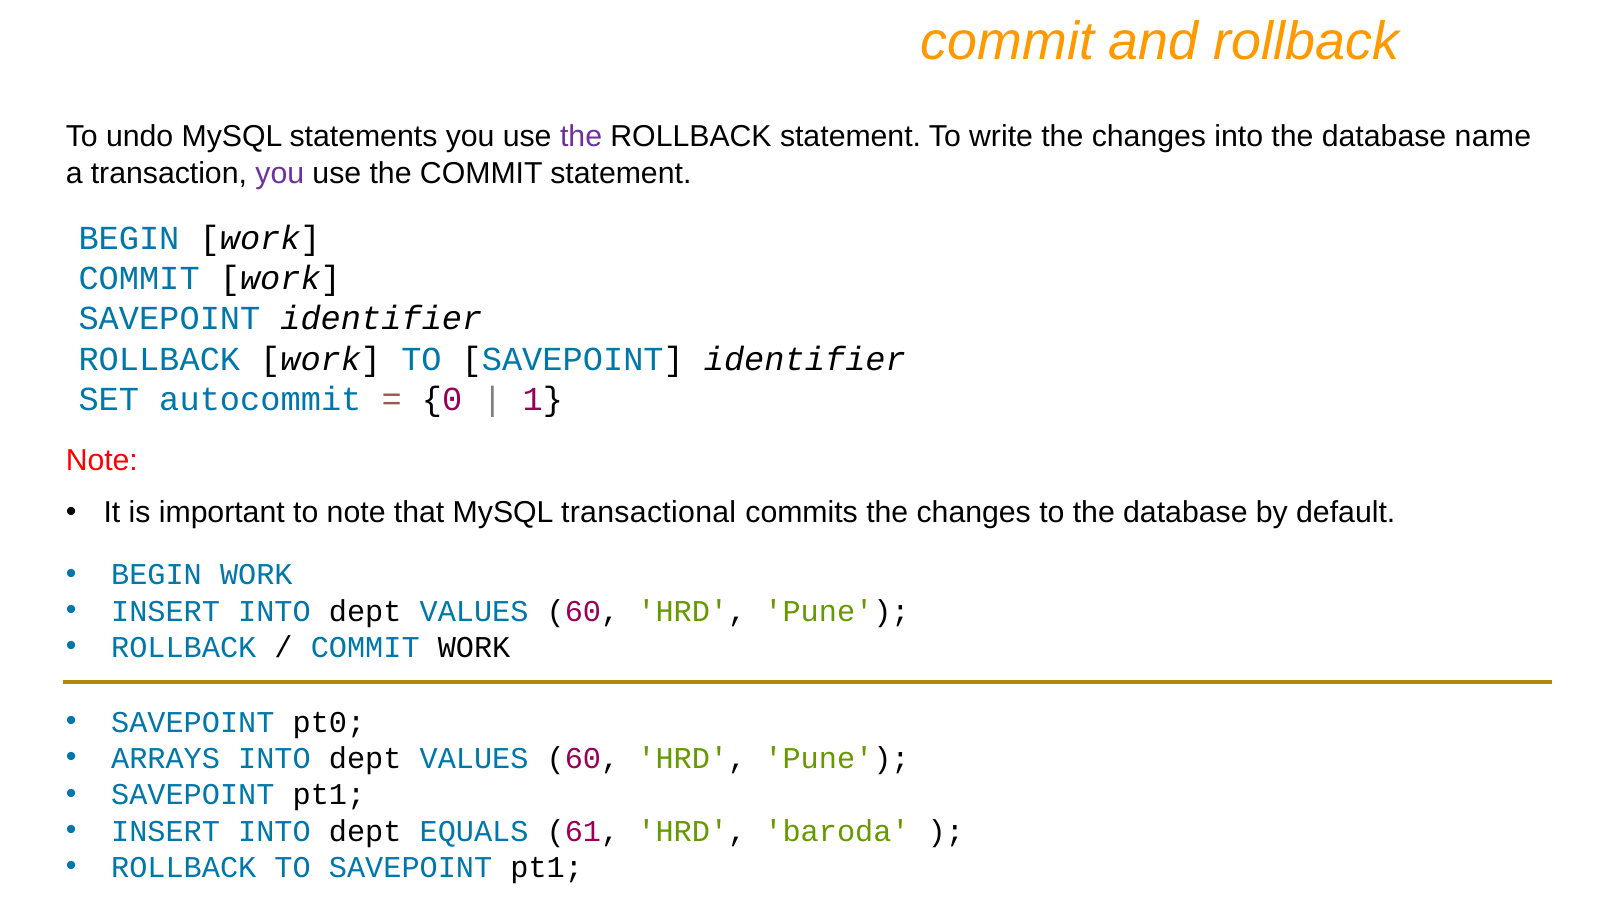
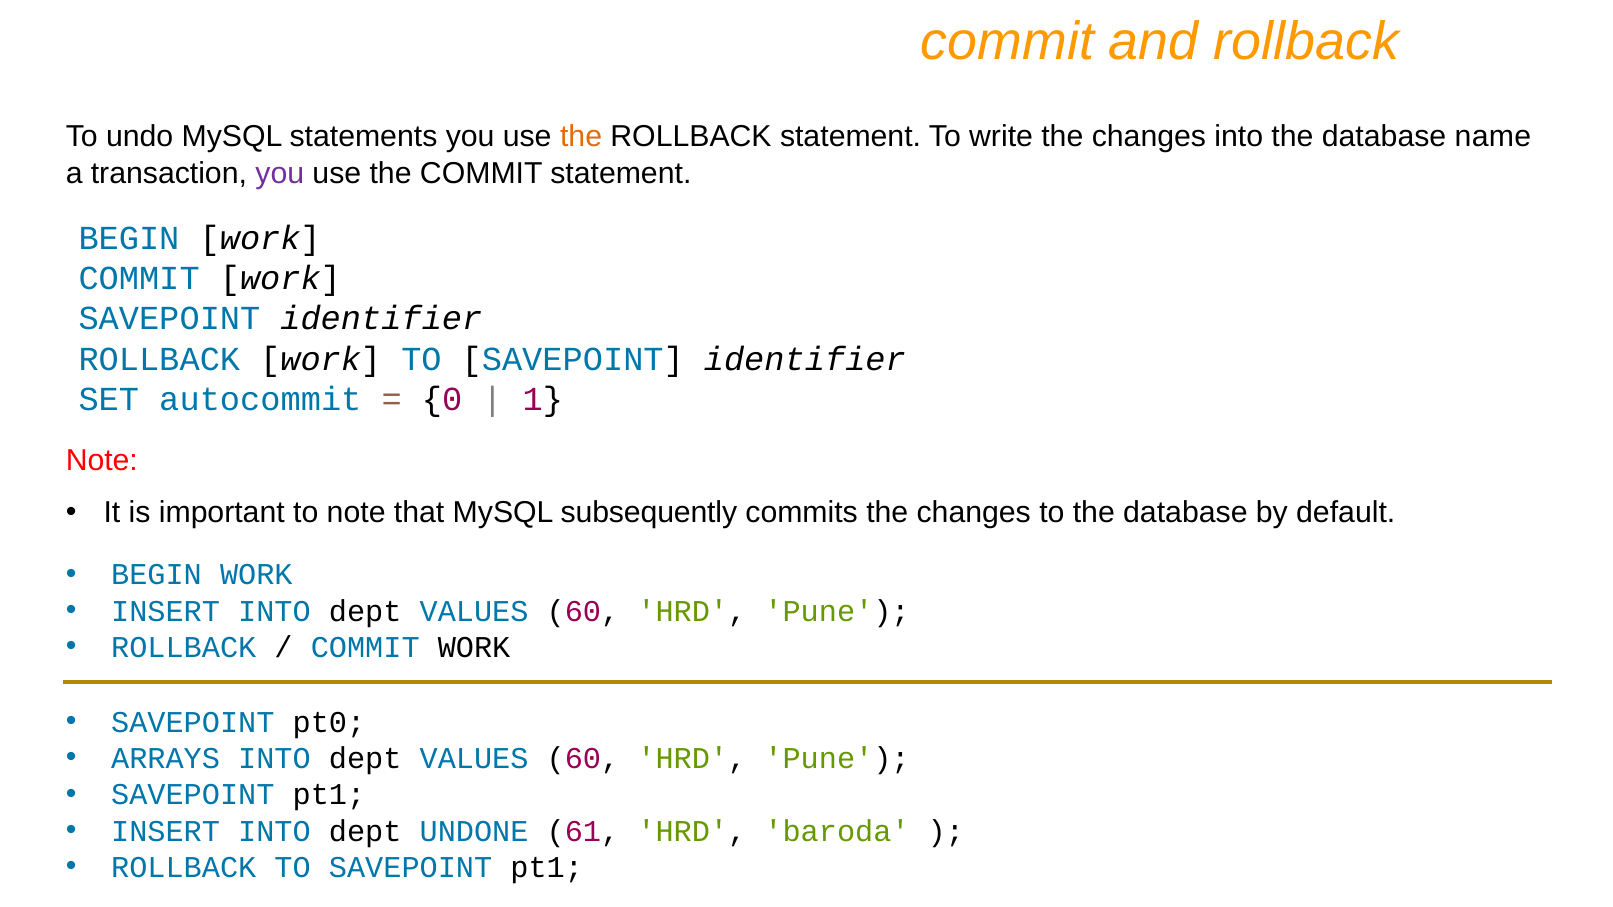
the at (581, 137) colour: purple -> orange
transactional: transactional -> subsequently
EQUALS: EQUALS -> UNDONE
